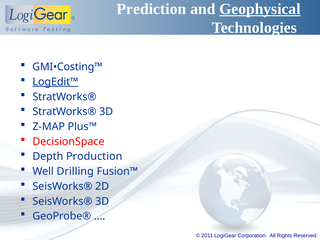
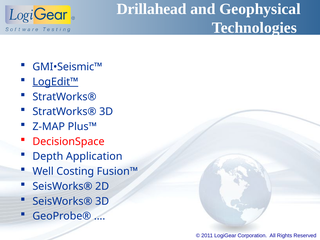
Prediction: Prediction -> Drillahead
Geophysical underline: present -> none
GMI•Costing™: GMI•Costing™ -> GMI•Seismic™
Production: Production -> Application
Drilling: Drilling -> Costing
